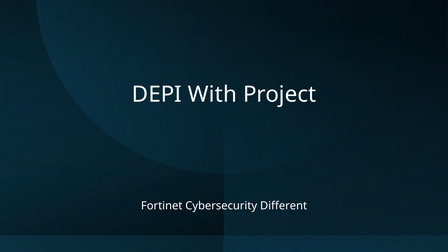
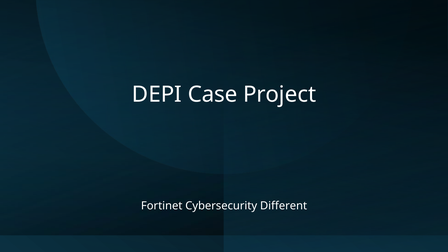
With: With -> Case
